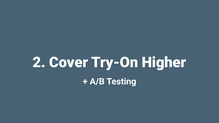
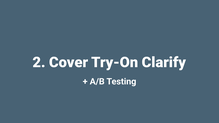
Higher: Higher -> Clarify
